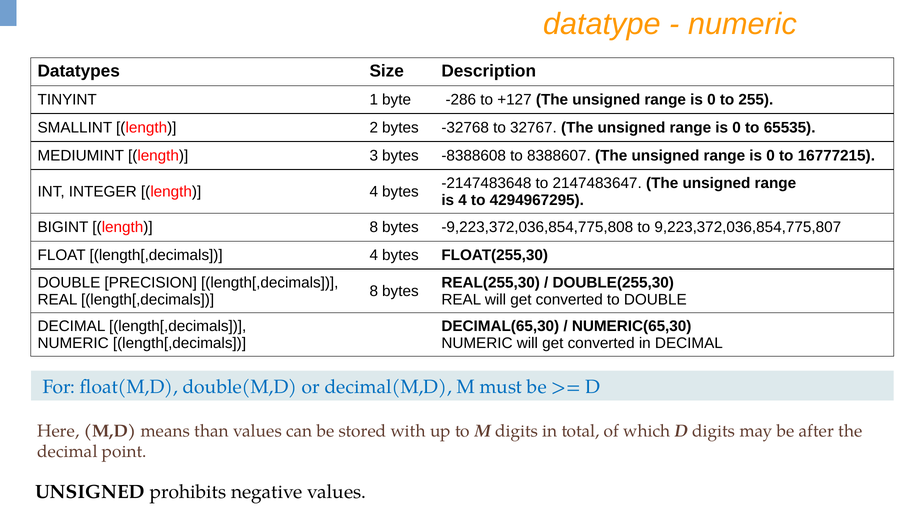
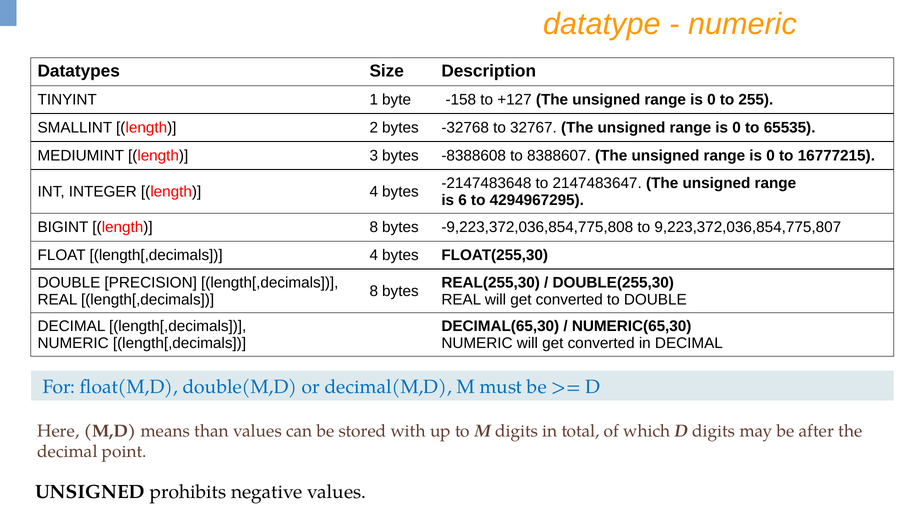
-286: -286 -> -158
is 4: 4 -> 6
